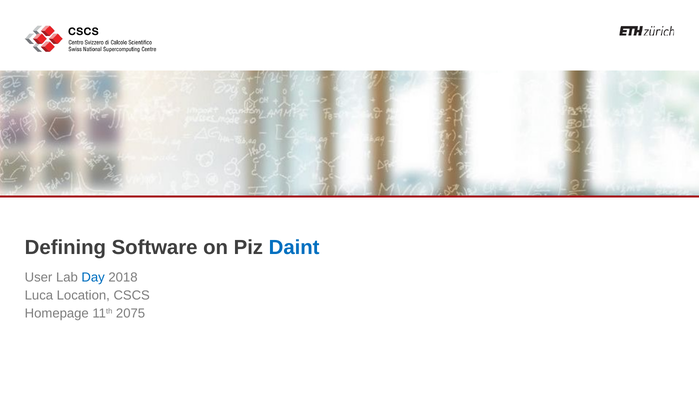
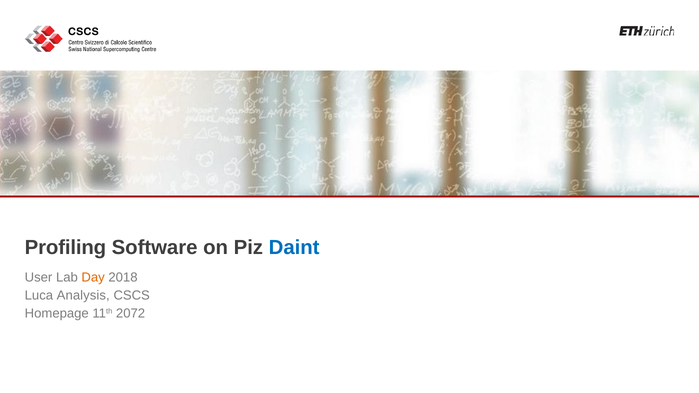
Defining: Defining -> Profiling
Day colour: blue -> orange
Location: Location -> Analysis
2075: 2075 -> 2072
